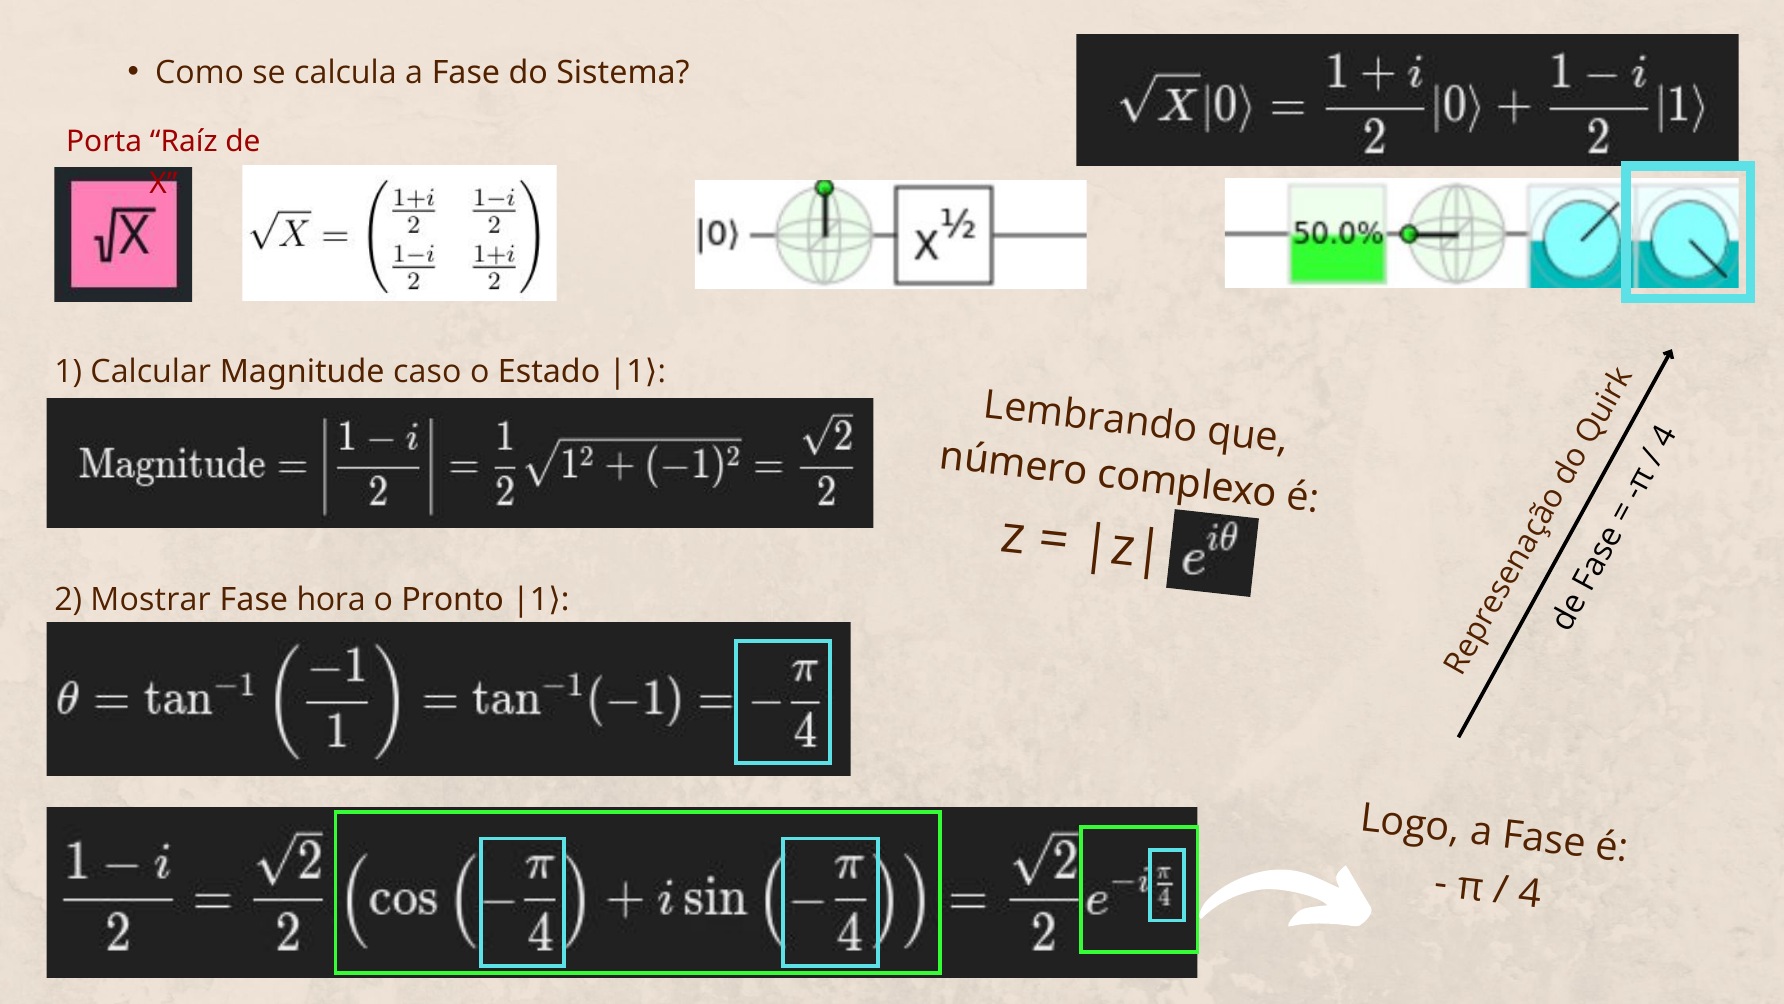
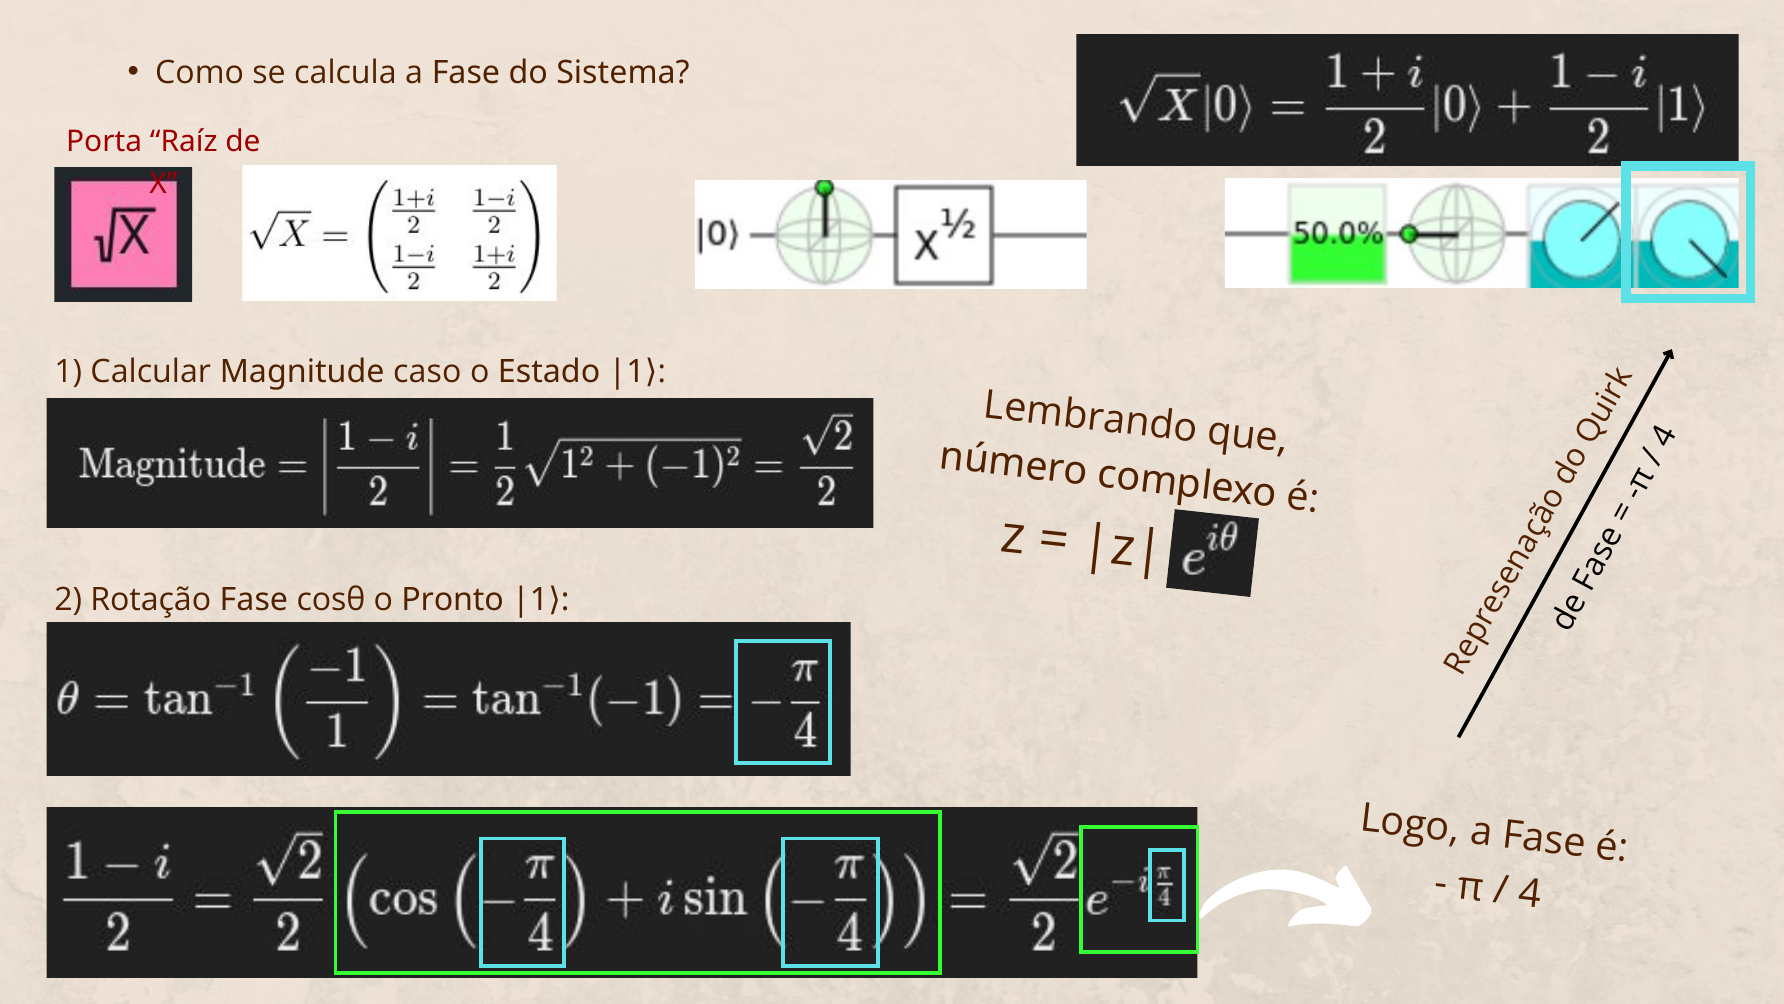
Mostrar: Mostrar -> Rotação
hora: hora -> cosθ
